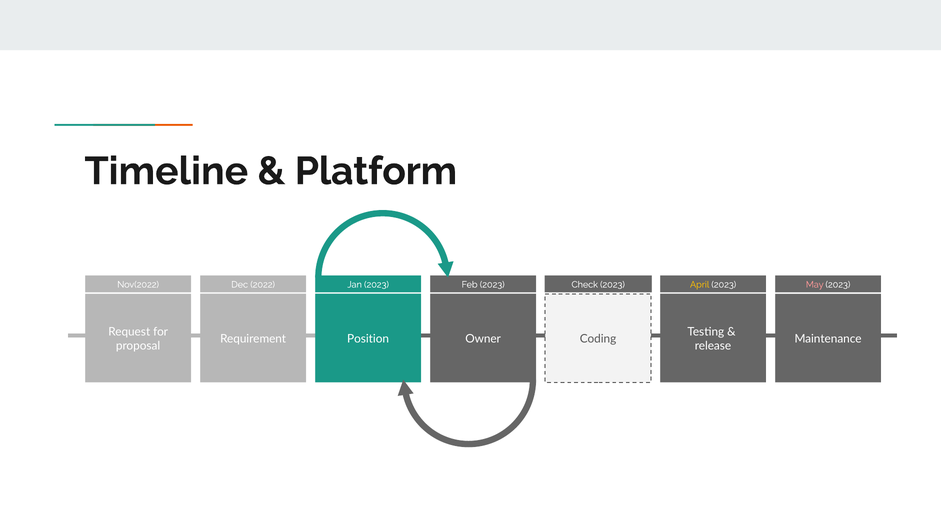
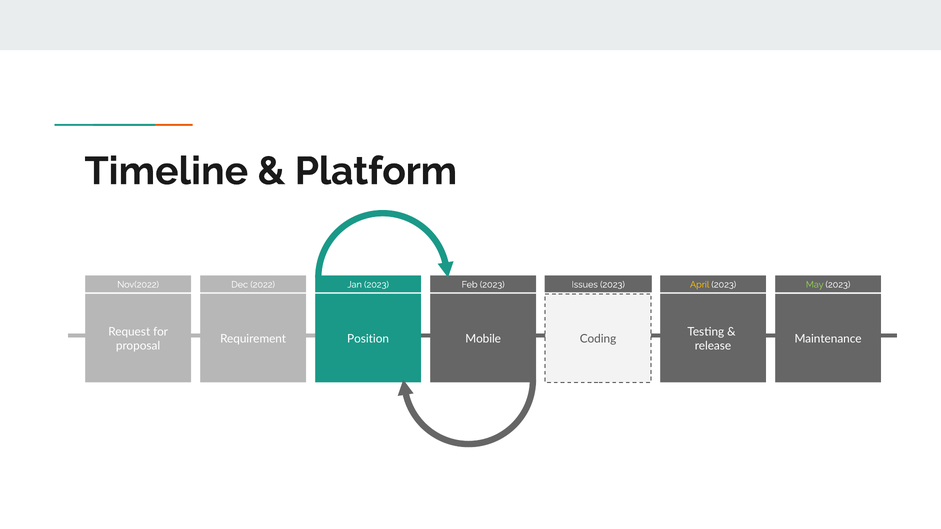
Check: Check -> Issues
May colour: pink -> light green
Owner: Owner -> Mobile
